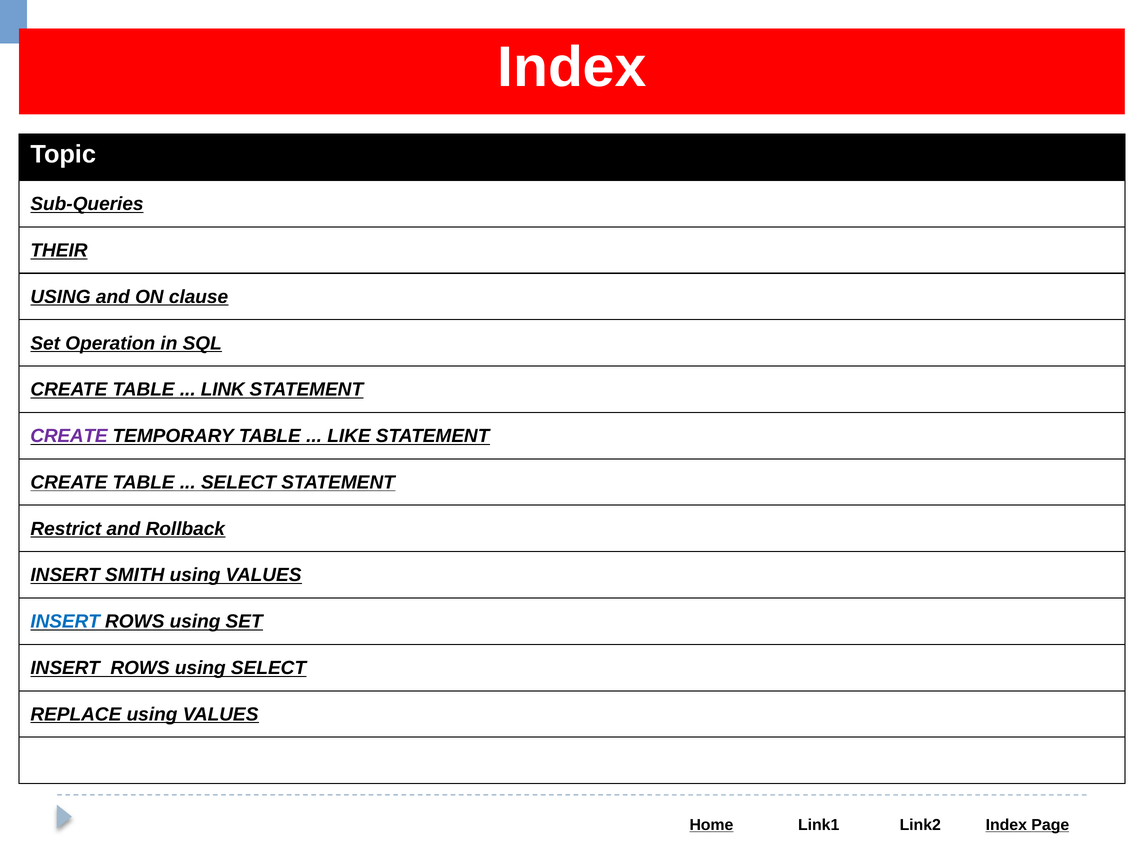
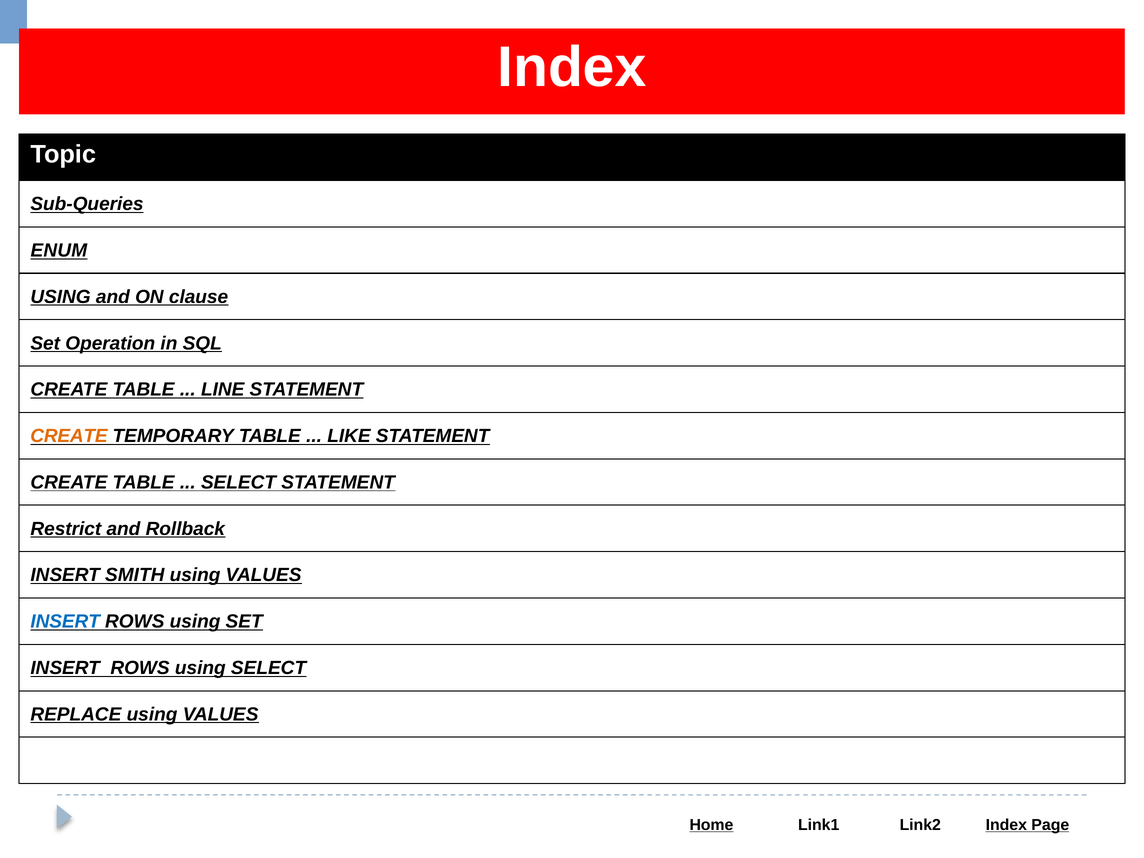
THEIR: THEIR -> ENUM
LINK: LINK -> LINE
CREATE at (69, 436) colour: purple -> orange
